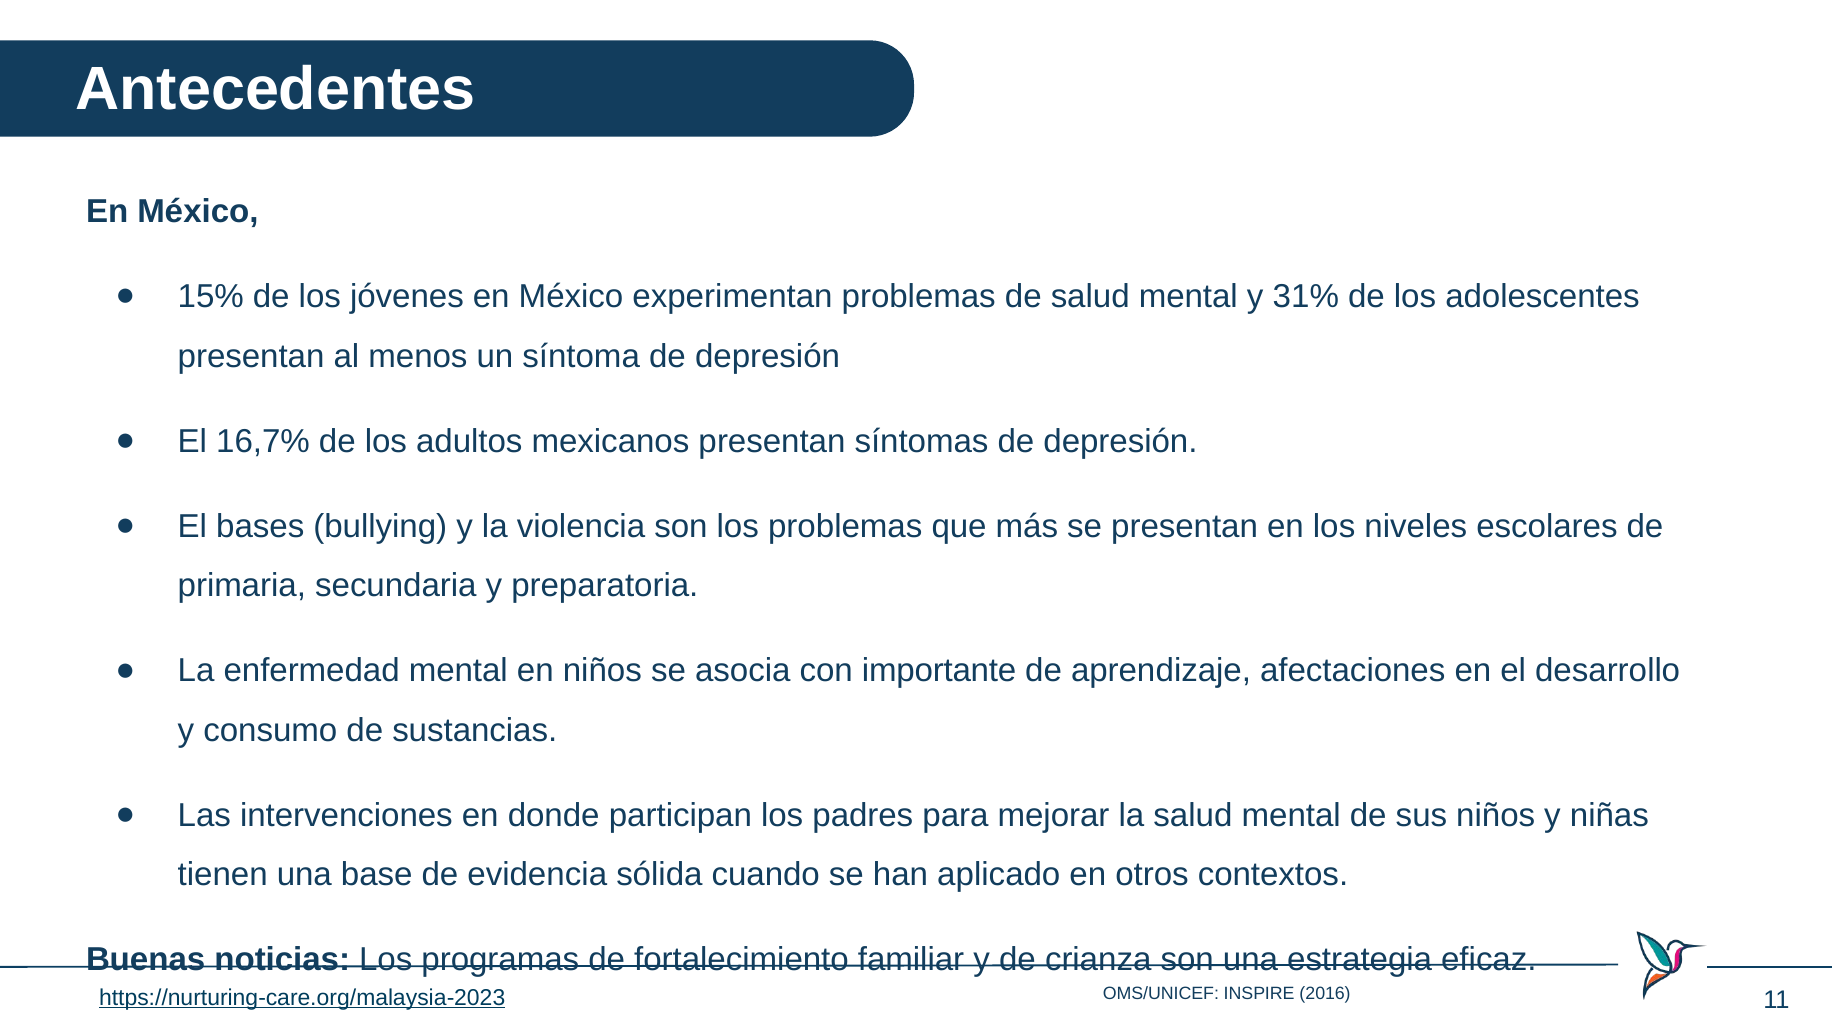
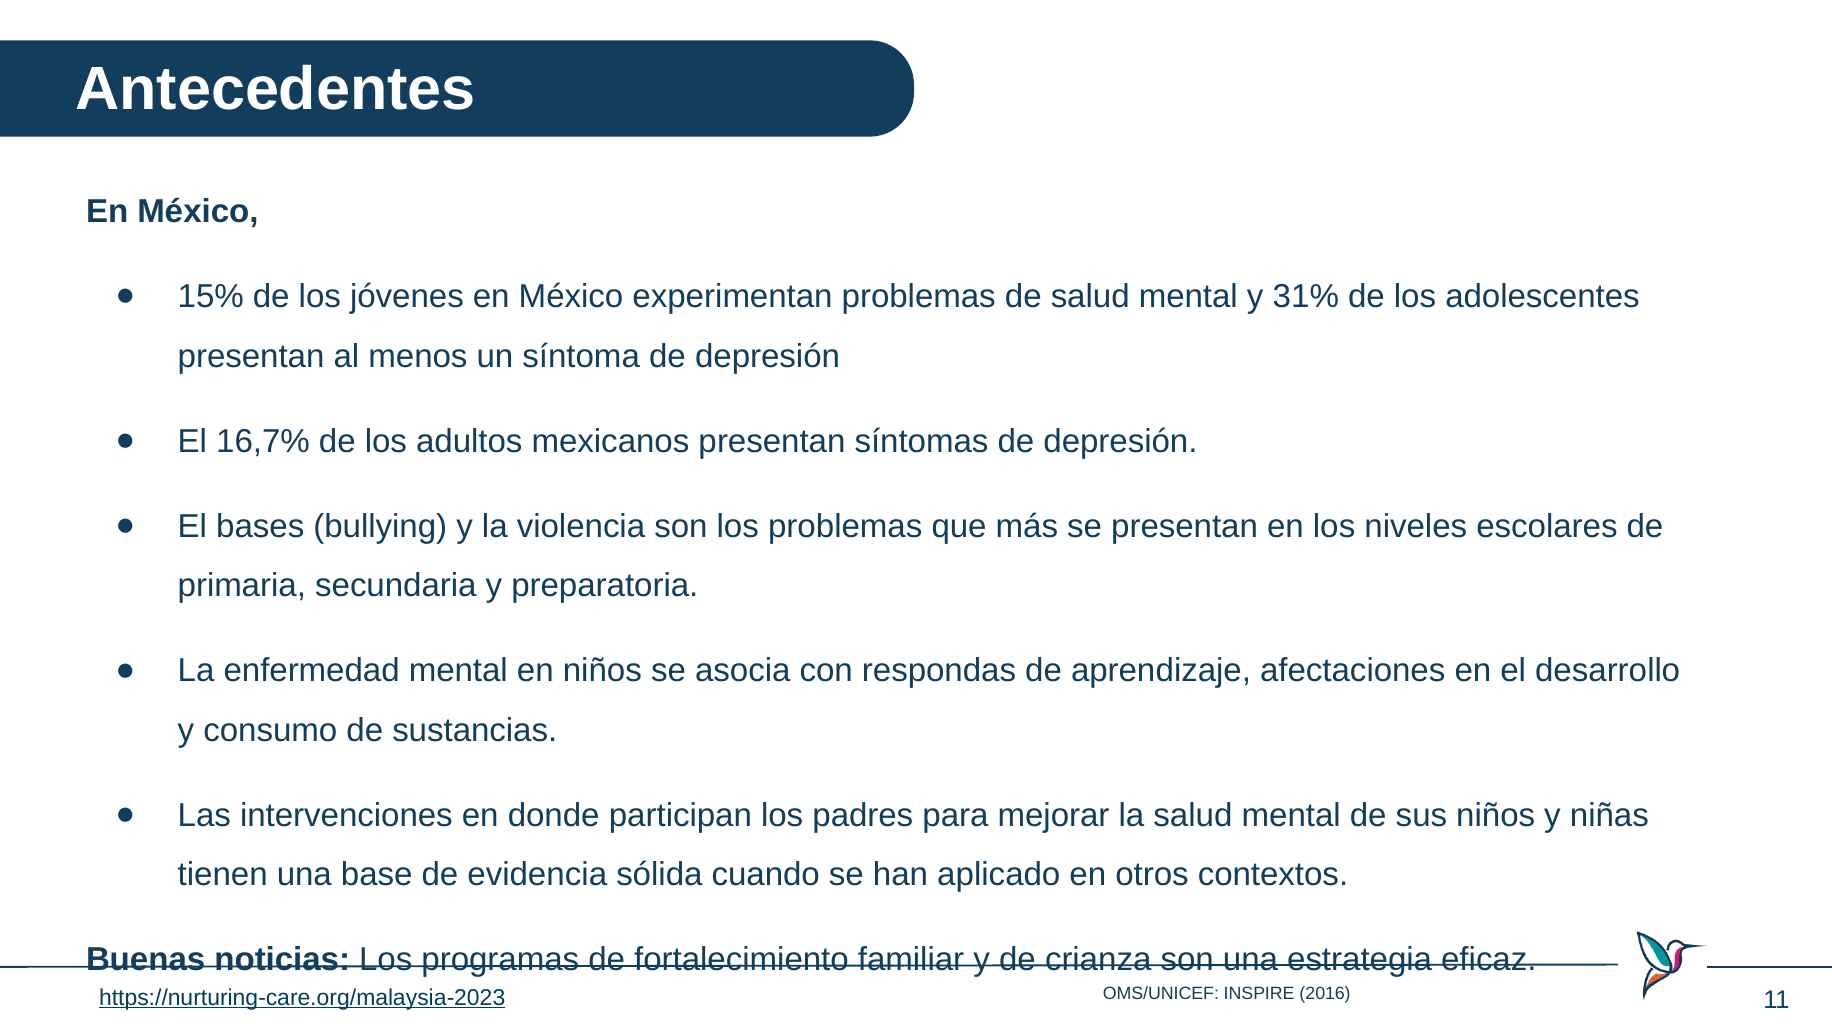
importante: importante -> respondas
